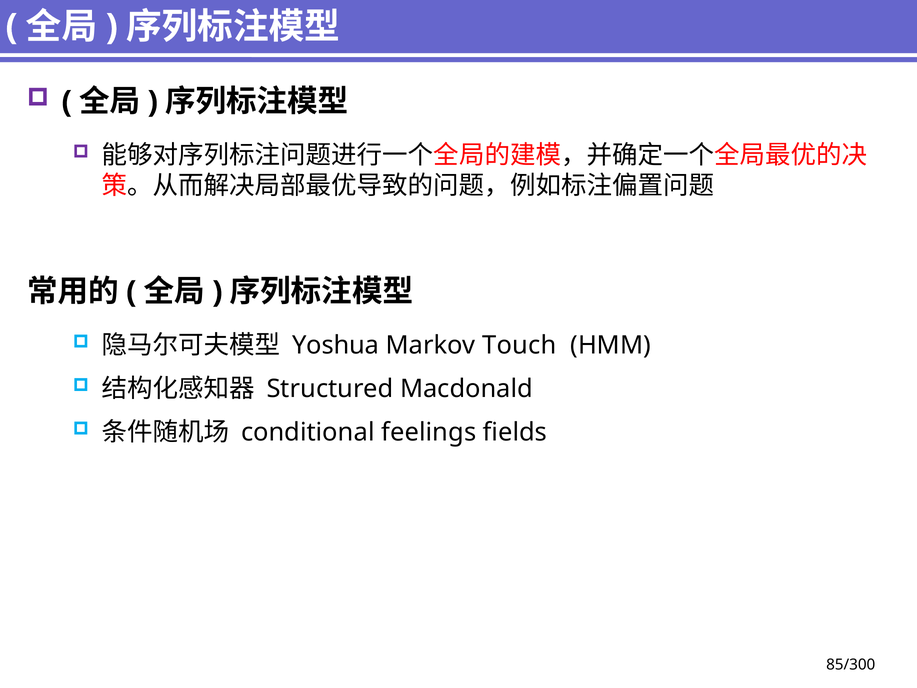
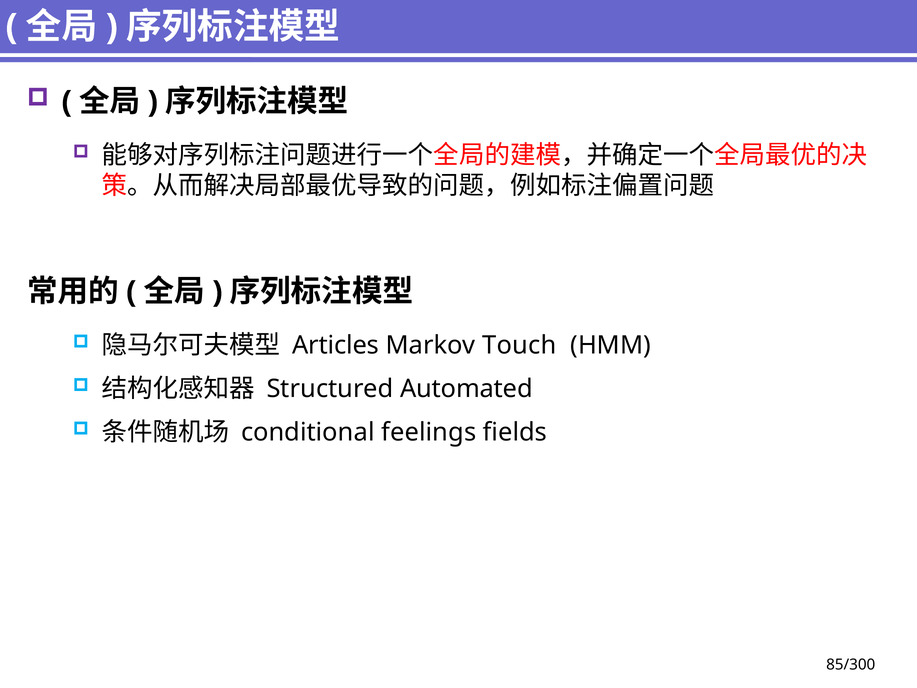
Yoshua: Yoshua -> Articles
Macdonald: Macdonald -> Automated
